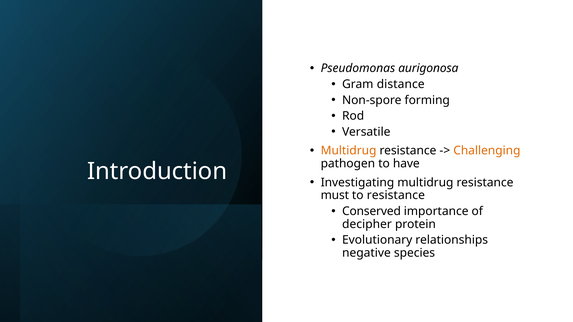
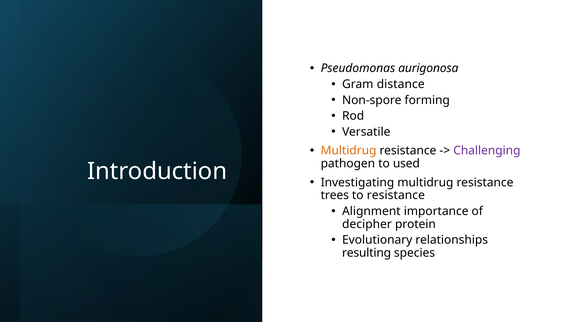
Challenging colour: orange -> purple
have: have -> used
must: must -> trees
Conserved: Conserved -> Alignment
negative: negative -> resulting
